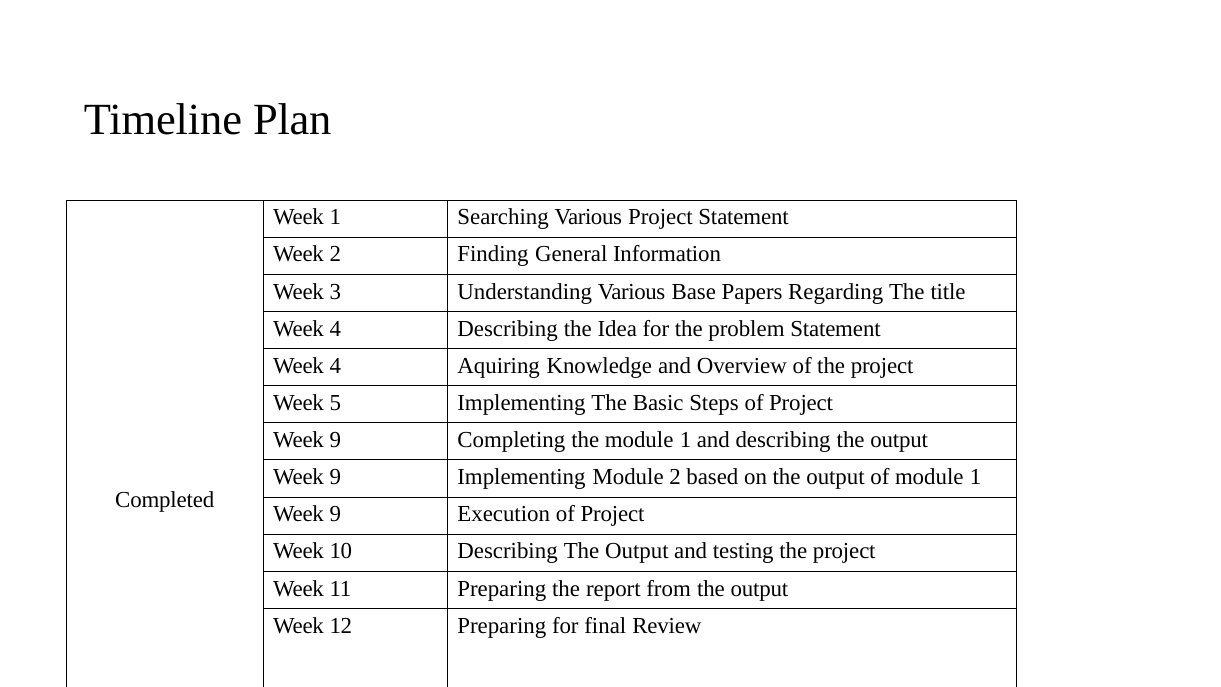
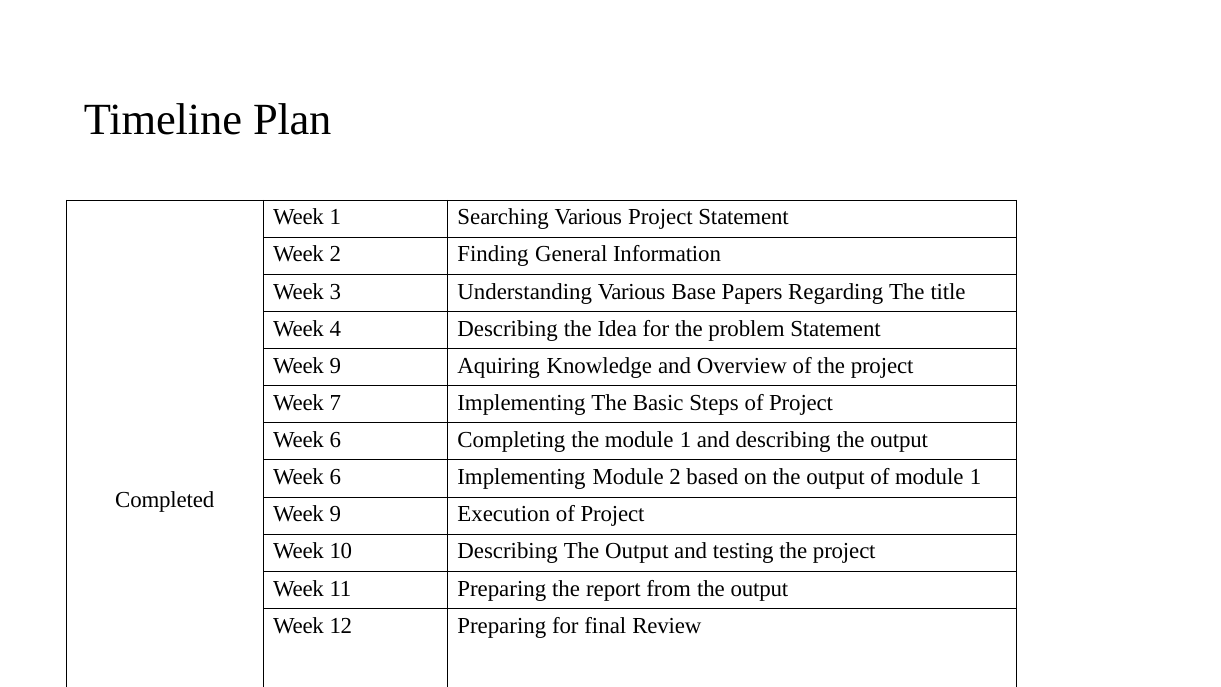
4 at (335, 366): 4 -> 9
5: 5 -> 7
9 at (335, 440): 9 -> 6
9 at (335, 477): 9 -> 6
